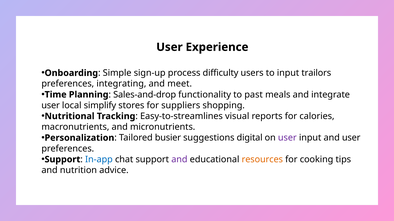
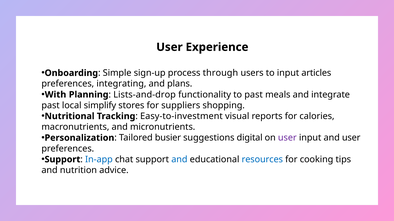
difficulty: difficulty -> through
trailors: trailors -> articles
meet: meet -> plans
Time: Time -> With
Sales-and-drop: Sales-and-drop -> Lists-and-drop
user at (51, 106): user -> past
Easy-to-streamlines: Easy-to-streamlines -> Easy-to-investment
and at (179, 160) colour: purple -> blue
resources colour: orange -> blue
